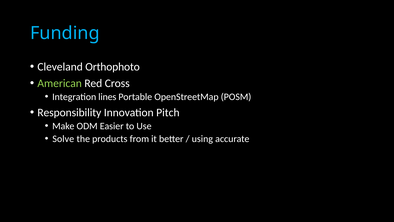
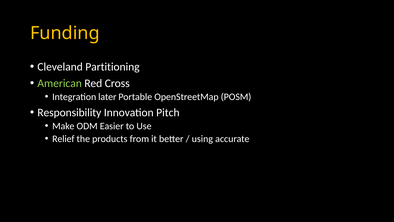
Funding colour: light blue -> yellow
Orthophoto: Orthophoto -> Partitioning
lines: lines -> later
Solve: Solve -> Relief
